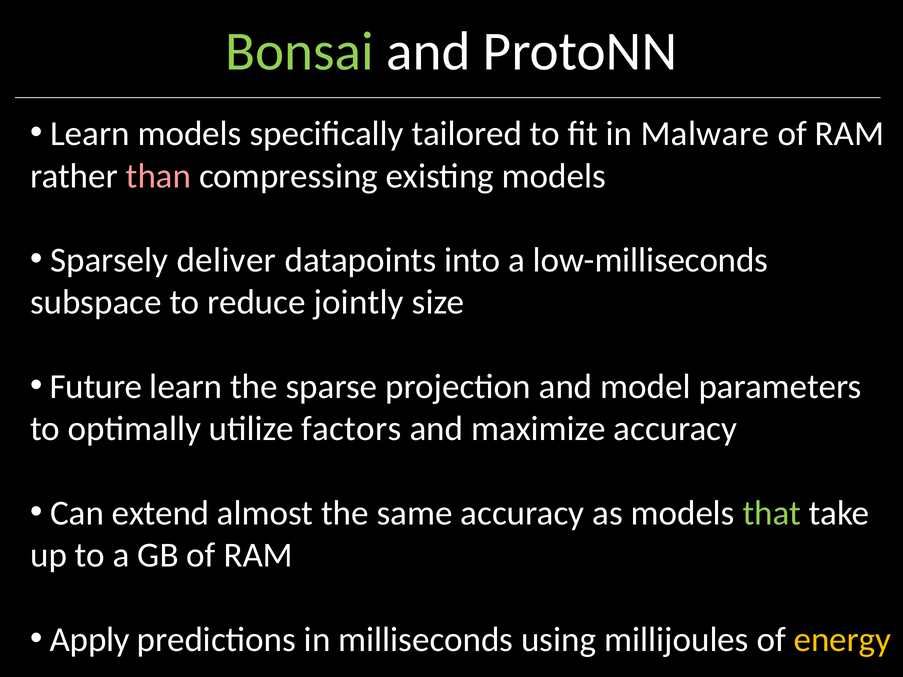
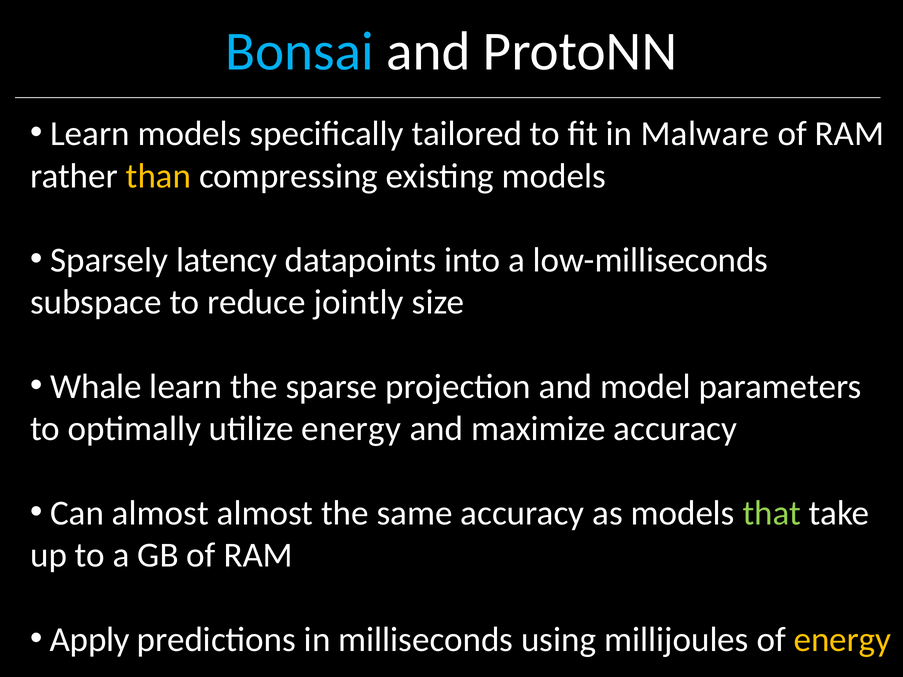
Bonsai colour: light green -> light blue
than colour: pink -> yellow
deliver: deliver -> latency
Future: Future -> Whale
utilize factors: factors -> energy
Can extend: extend -> almost
